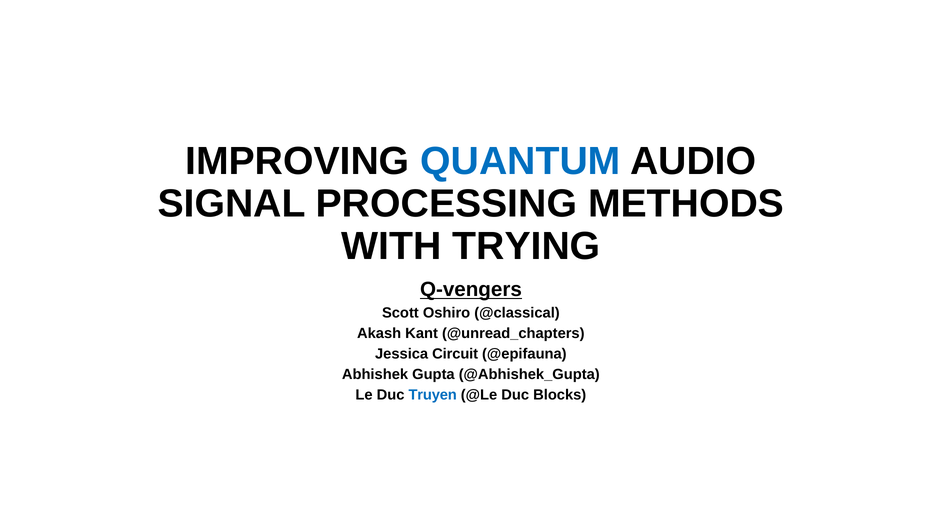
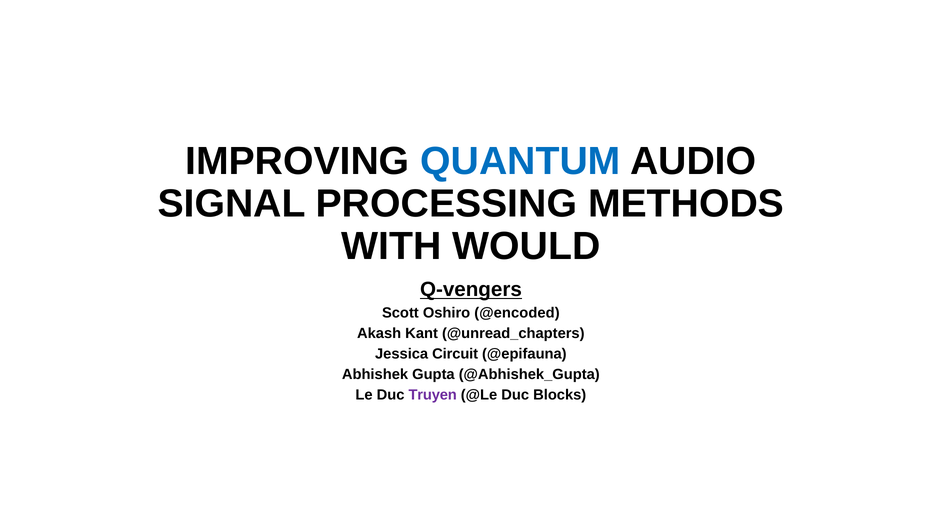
TRYING: TRYING -> WOULD
@classical: @classical -> @encoded
Truyen colour: blue -> purple
